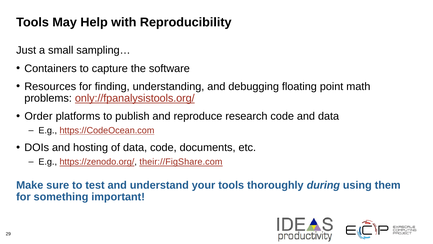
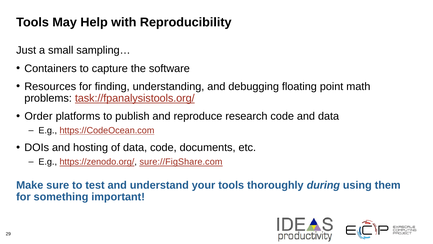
only://fpanalysistools.org/: only://fpanalysistools.org/ -> task://fpanalysistools.org/
their://FigShare.com: their://FigShare.com -> sure://FigShare.com
